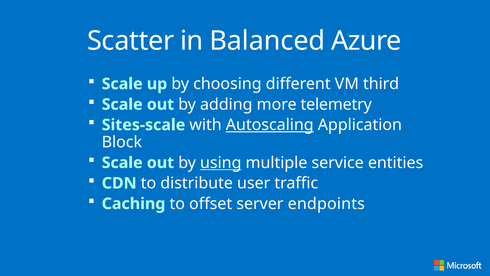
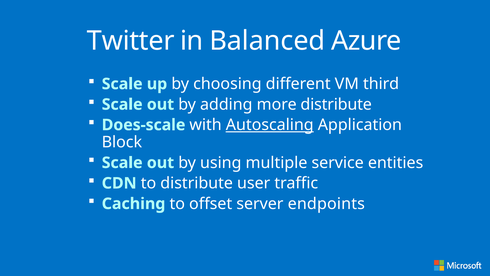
Scatter: Scatter -> Twitter
more telemetry: telemetry -> distribute
Sites-scale: Sites-scale -> Does-scale
using underline: present -> none
